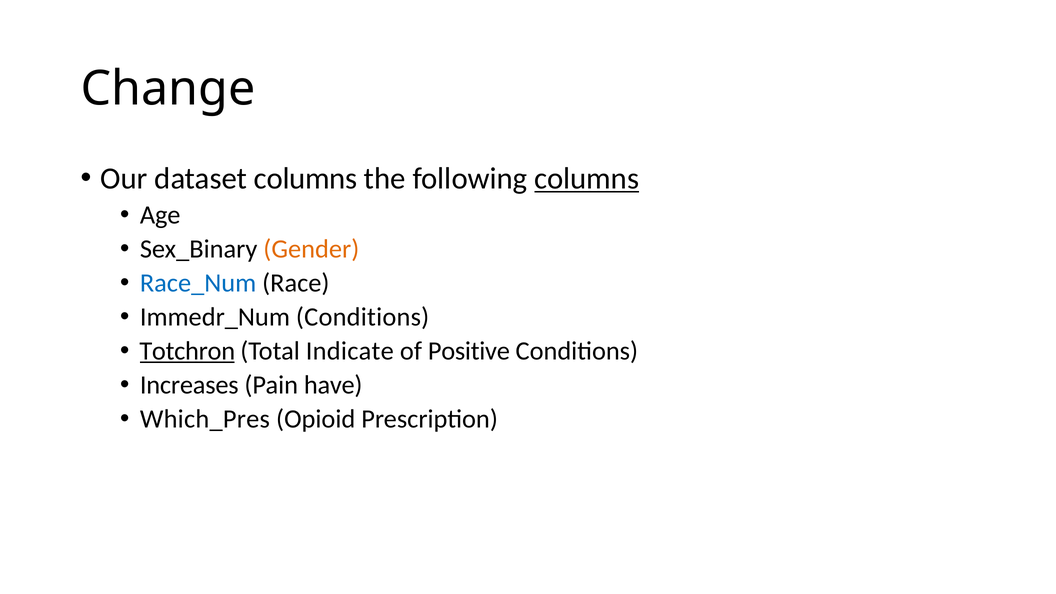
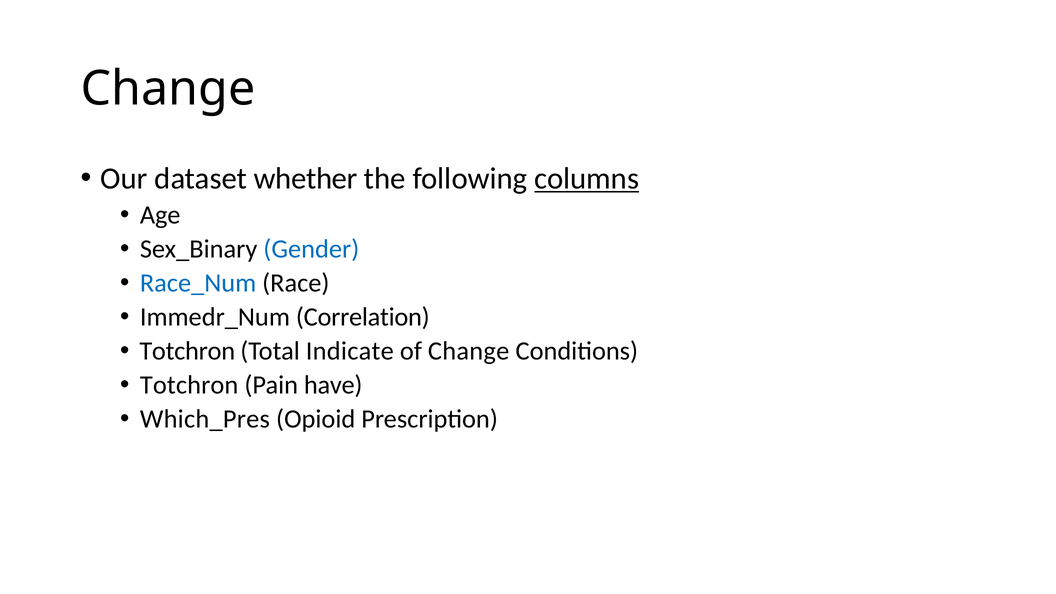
dataset columns: columns -> whether
Gender colour: orange -> blue
Immedr_Num Conditions: Conditions -> Correlation
Totchron at (187, 351) underline: present -> none
of Positive: Positive -> Change
Increases at (189, 385): Increases -> Totchron
